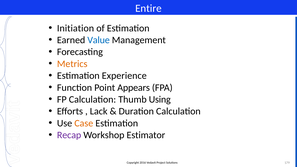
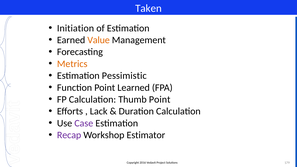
Entire: Entire -> Taken
Value colour: blue -> orange
Experience: Experience -> Pessimistic
Appears: Appears -> Learned
Thumb Using: Using -> Point
Case colour: orange -> purple
